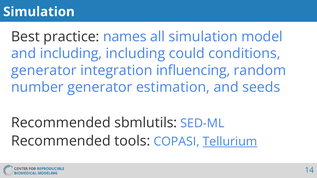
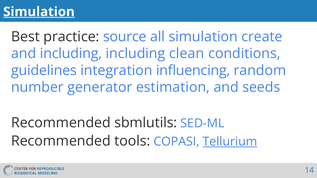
Simulation at (39, 12) underline: none -> present
names: names -> source
model: model -> create
could: could -> clean
generator at (44, 71): generator -> guidelines
